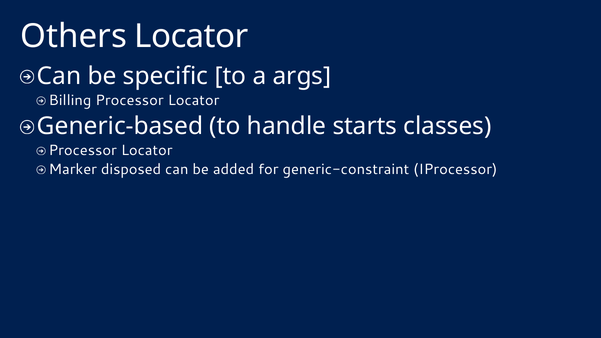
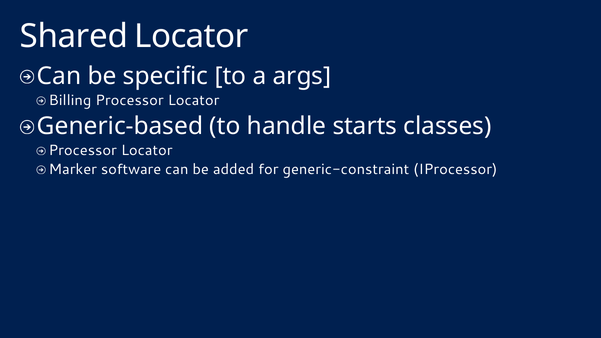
Others: Others -> Shared
disposed: disposed -> software
